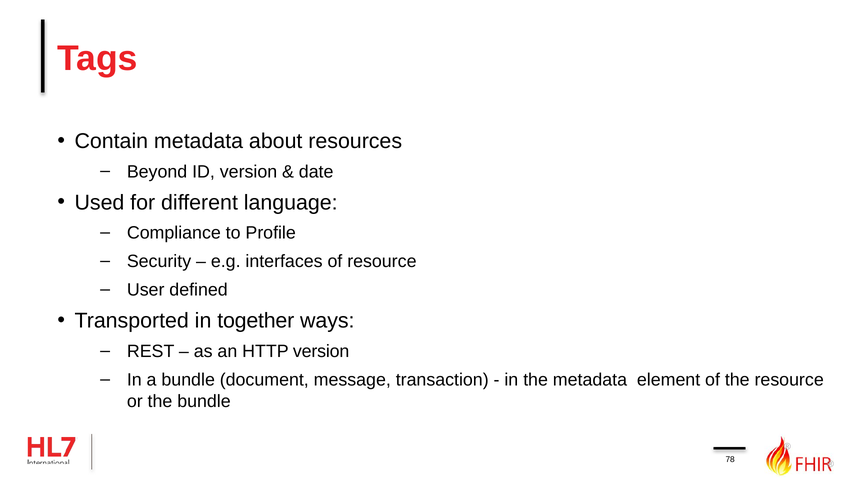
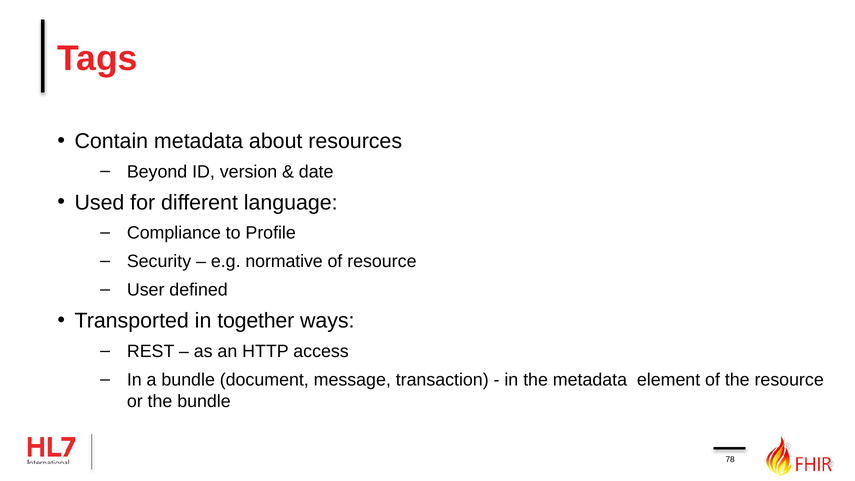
interfaces: interfaces -> normative
HTTP version: version -> access
